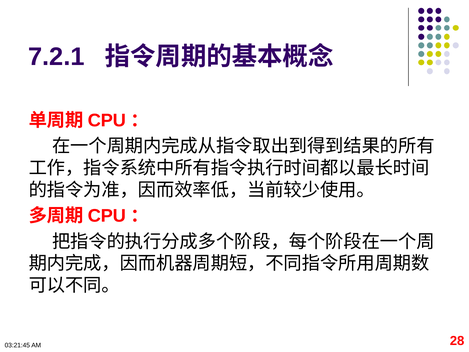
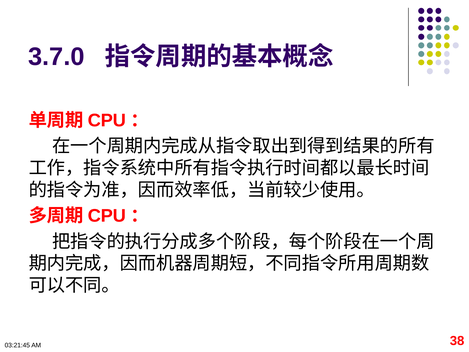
7.2.1: 7.2.1 -> 3.7.0
28: 28 -> 38
